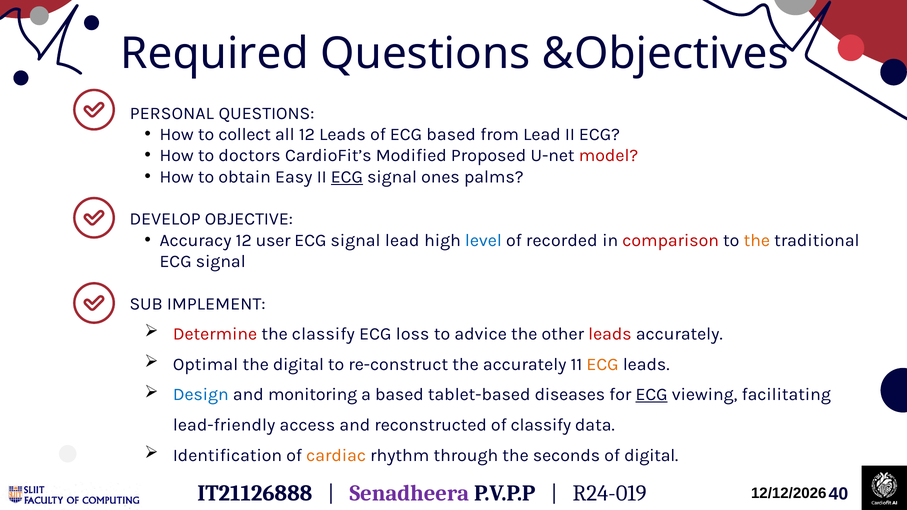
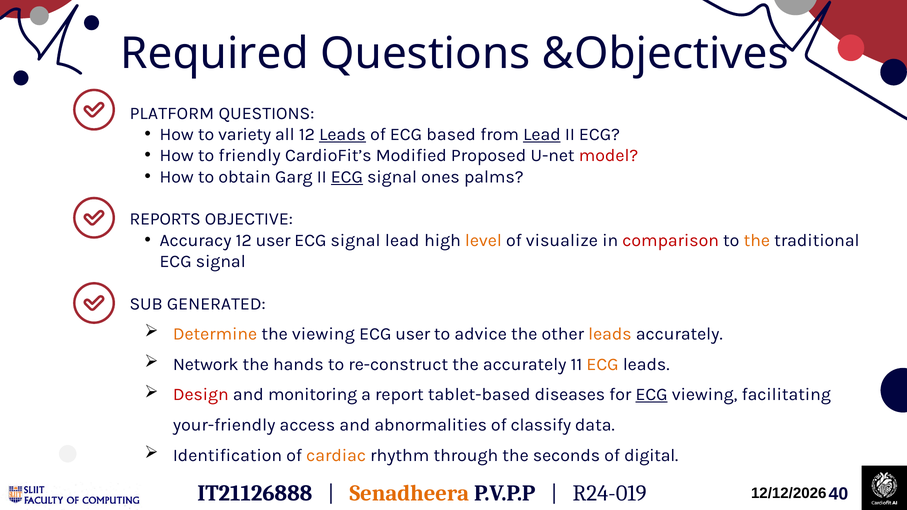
PERSONAL: PERSONAL -> PLATFORM
collect: collect -> variety
Leads at (342, 134) underline: none -> present
Lead at (542, 134) underline: none -> present
doctors: doctors -> friendly
Easy: Easy -> Garg
DEVELOP: DEVELOP -> REPORTS
level colour: blue -> orange
recorded: recorded -> visualize
IMPLEMENT: IMPLEMENT -> GENERATED
Determine colour: red -> orange
the classify: classify -> viewing
ECG loss: loss -> user
leads at (610, 334) colour: red -> orange
Optimal: Optimal -> Network
the digital: digital -> hands
Design colour: blue -> red
a based: based -> report
lead-friendly: lead-friendly -> your-friendly
reconstructed: reconstructed -> abnormalities
Senadheera colour: purple -> orange
